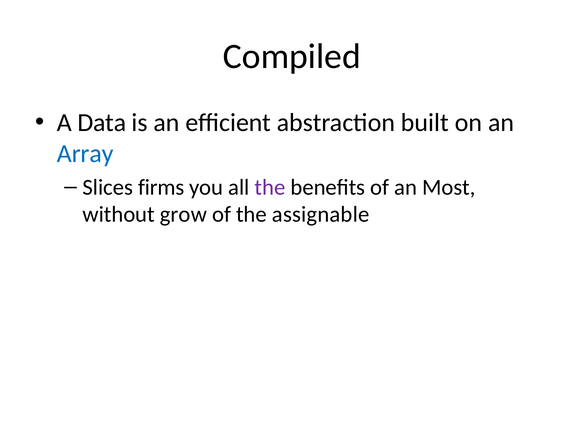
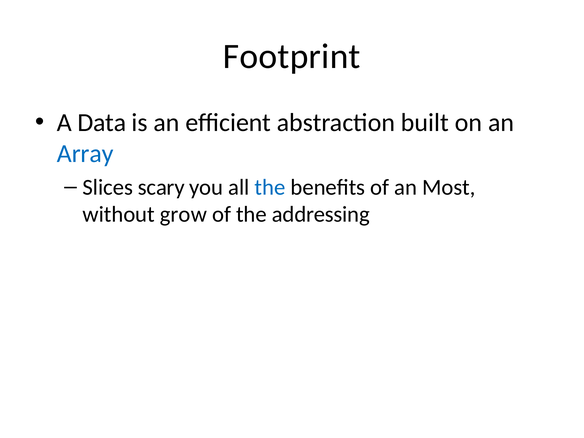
Compiled: Compiled -> Footprint
firms: firms -> scary
the at (270, 187) colour: purple -> blue
assignable: assignable -> addressing
